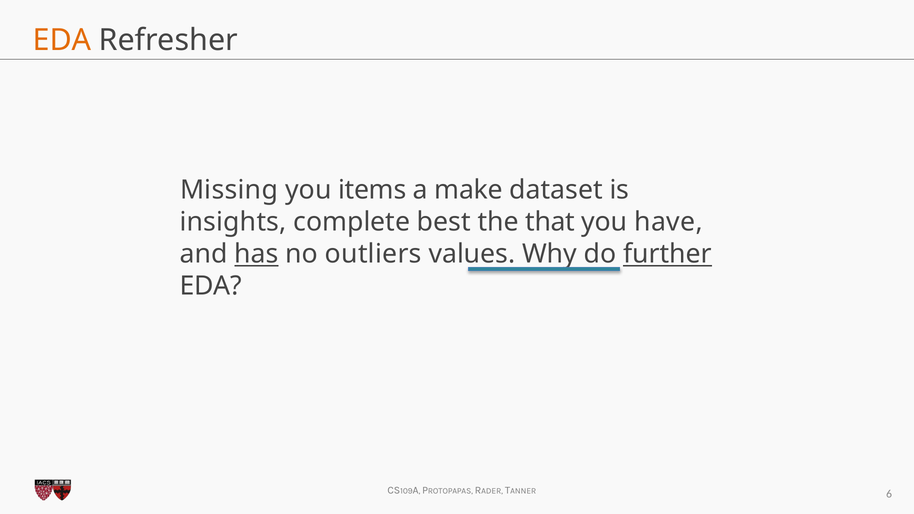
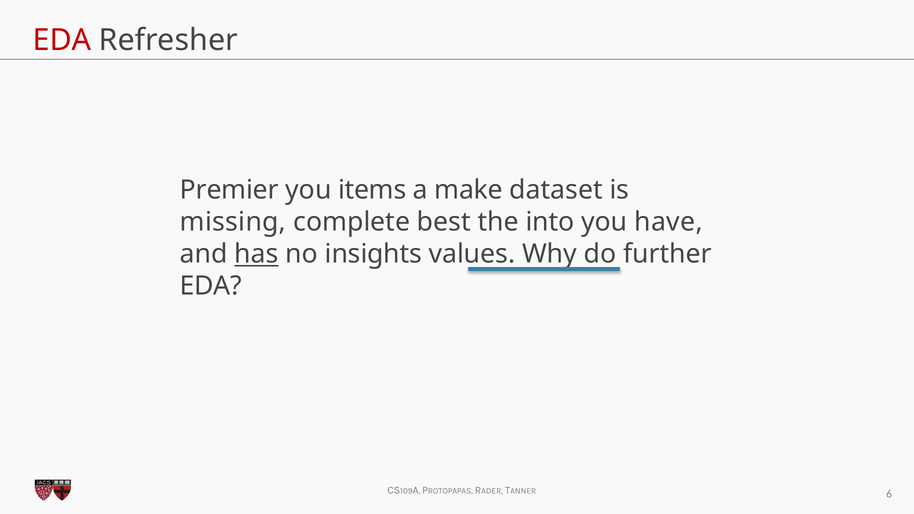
EDA at (62, 40) colour: orange -> red
Missing: Missing -> Premier
insights: insights -> missing
that: that -> into
outliers: outliers -> insights
further underline: present -> none
